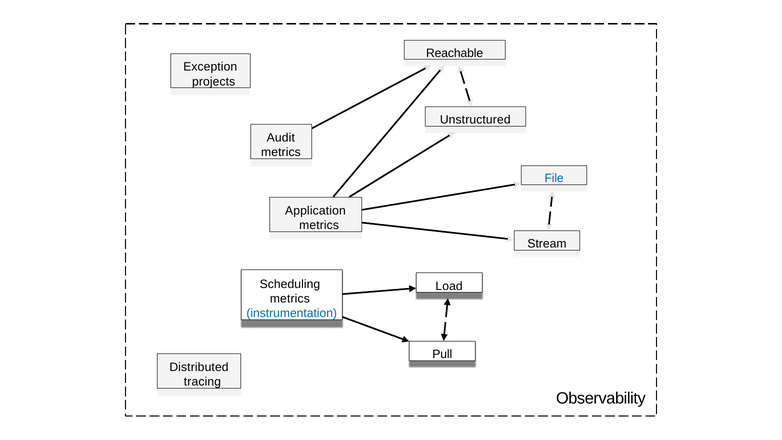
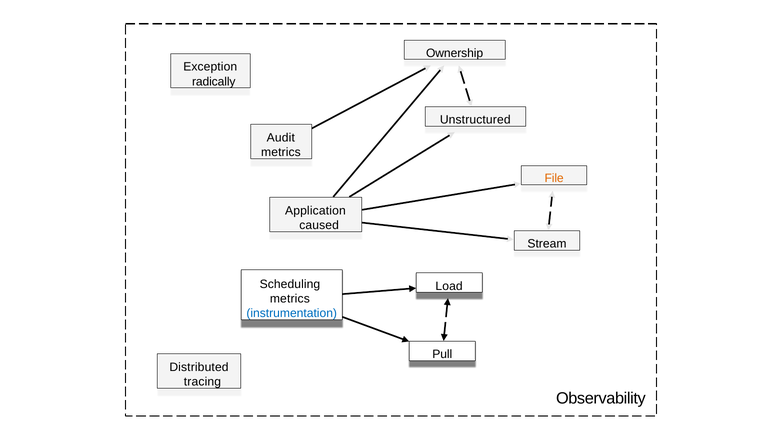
Reachable: Reachable -> Ownership
projects: projects -> radically
File colour: blue -> orange
metrics at (319, 225): metrics -> caused
